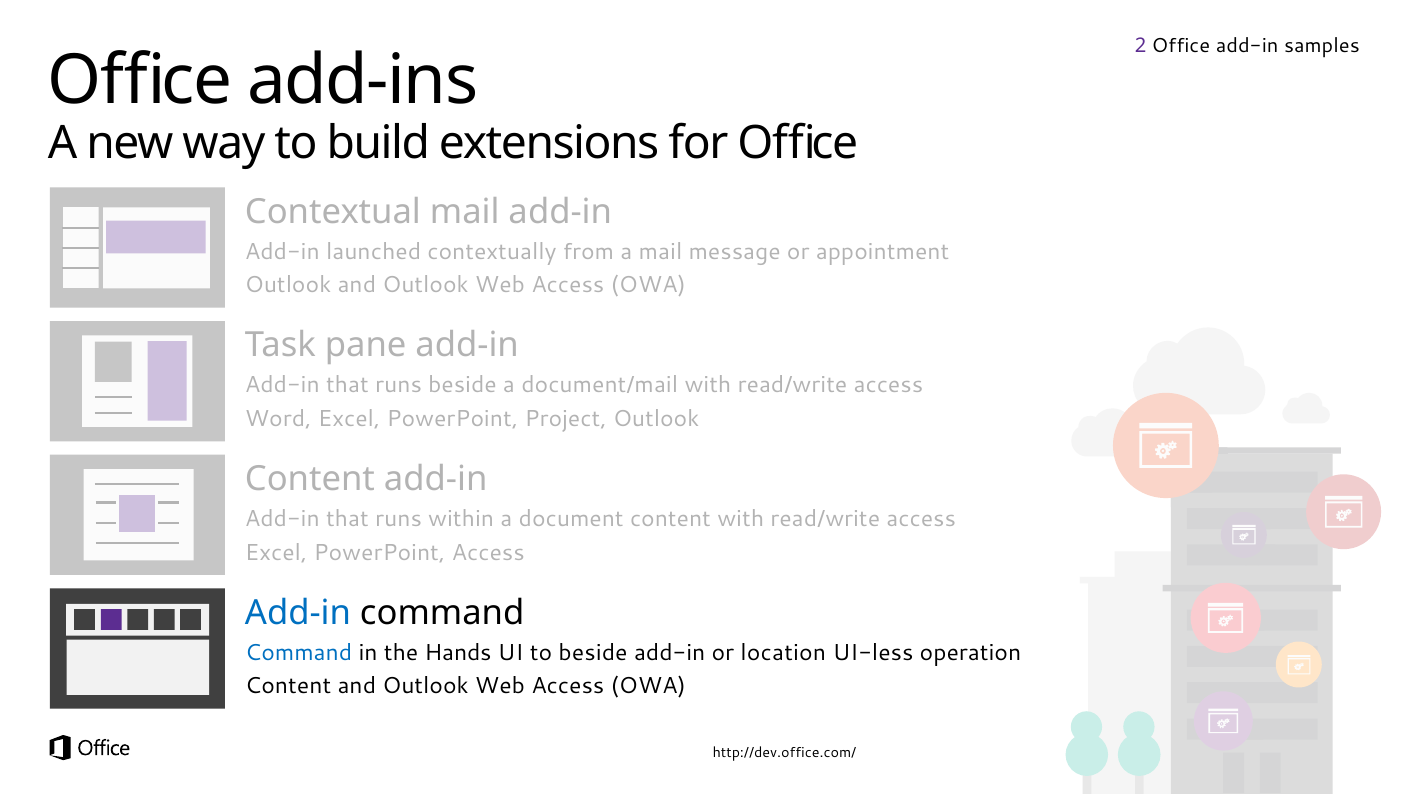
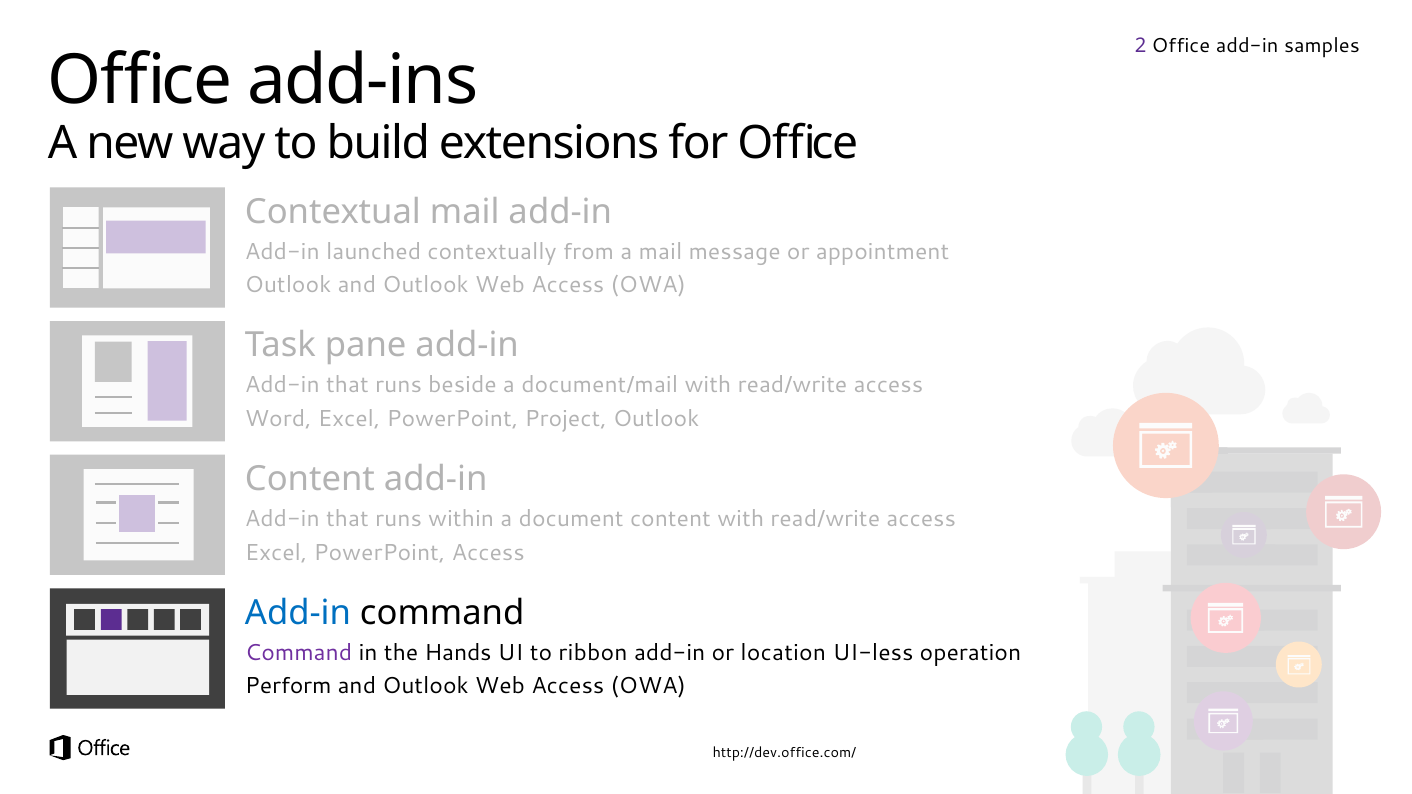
Command at (299, 653) colour: blue -> purple
to beside: beside -> ribbon
Content at (288, 686): Content -> Perform
